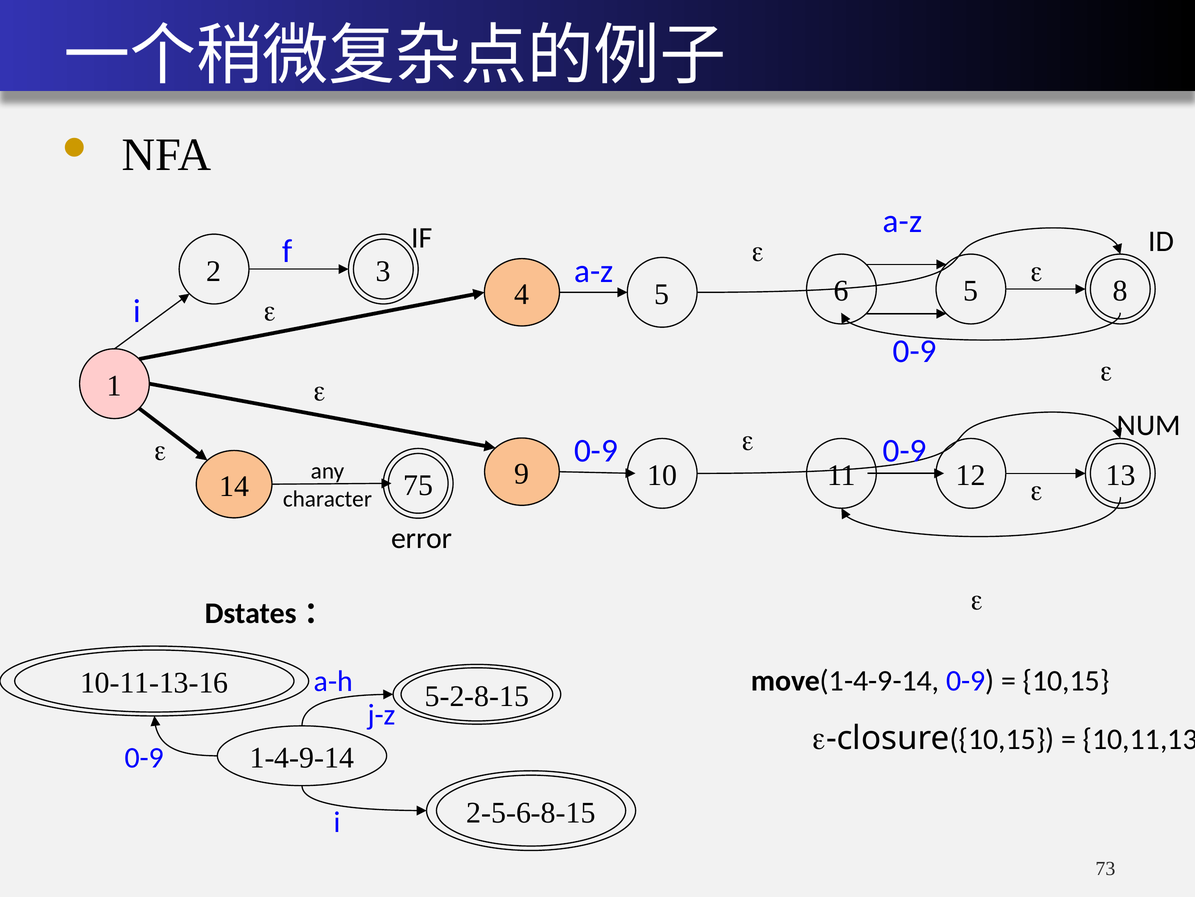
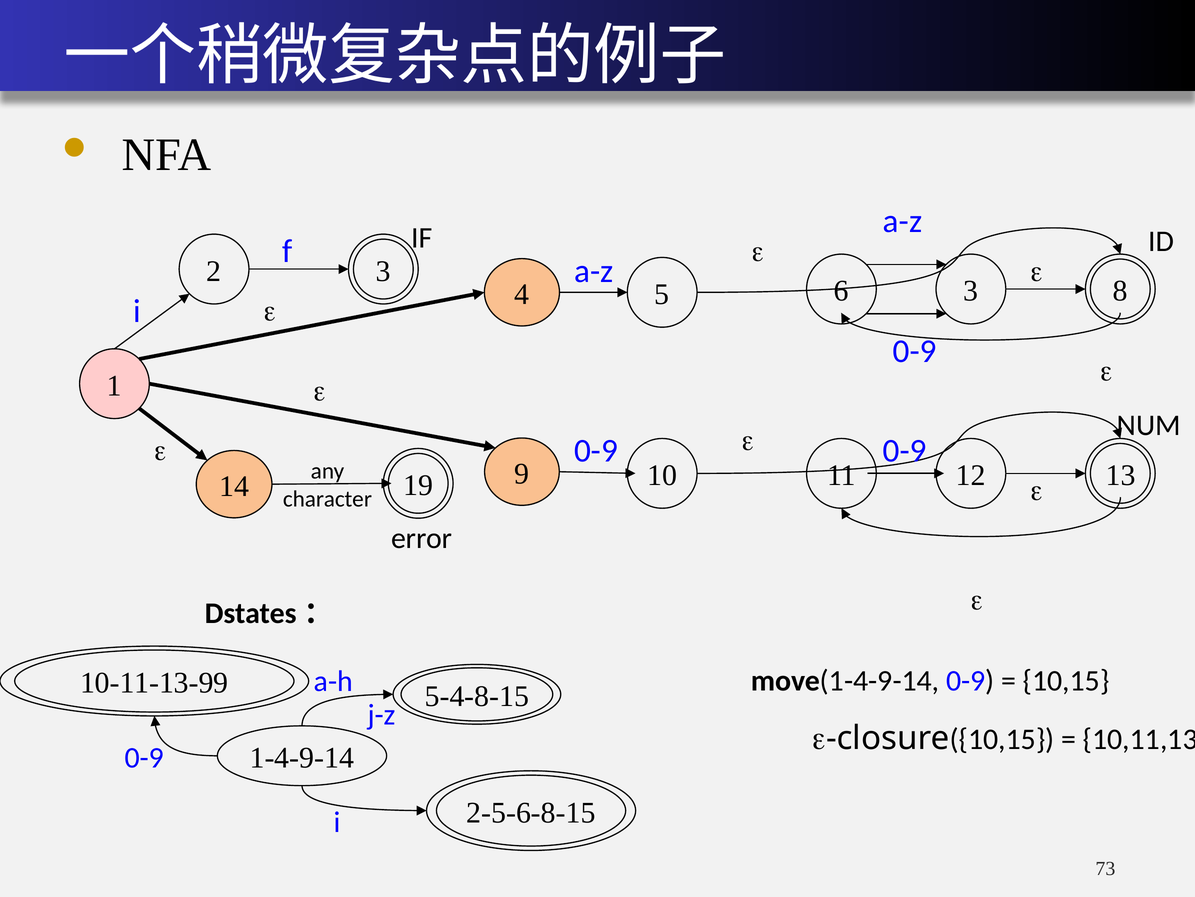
6 5: 5 -> 3
75: 75 -> 19
5-2-8-15: 5-2-8-15 -> 5-4-8-15
10-11-13-16: 10-11-13-16 -> 10-11-13-99
